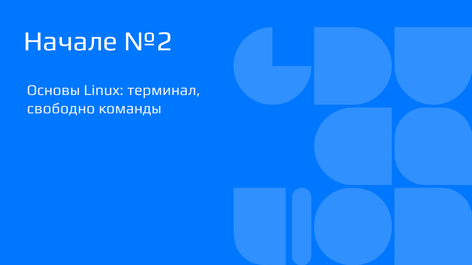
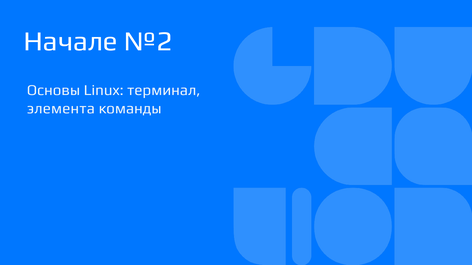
свободно: свободно -> элемента
